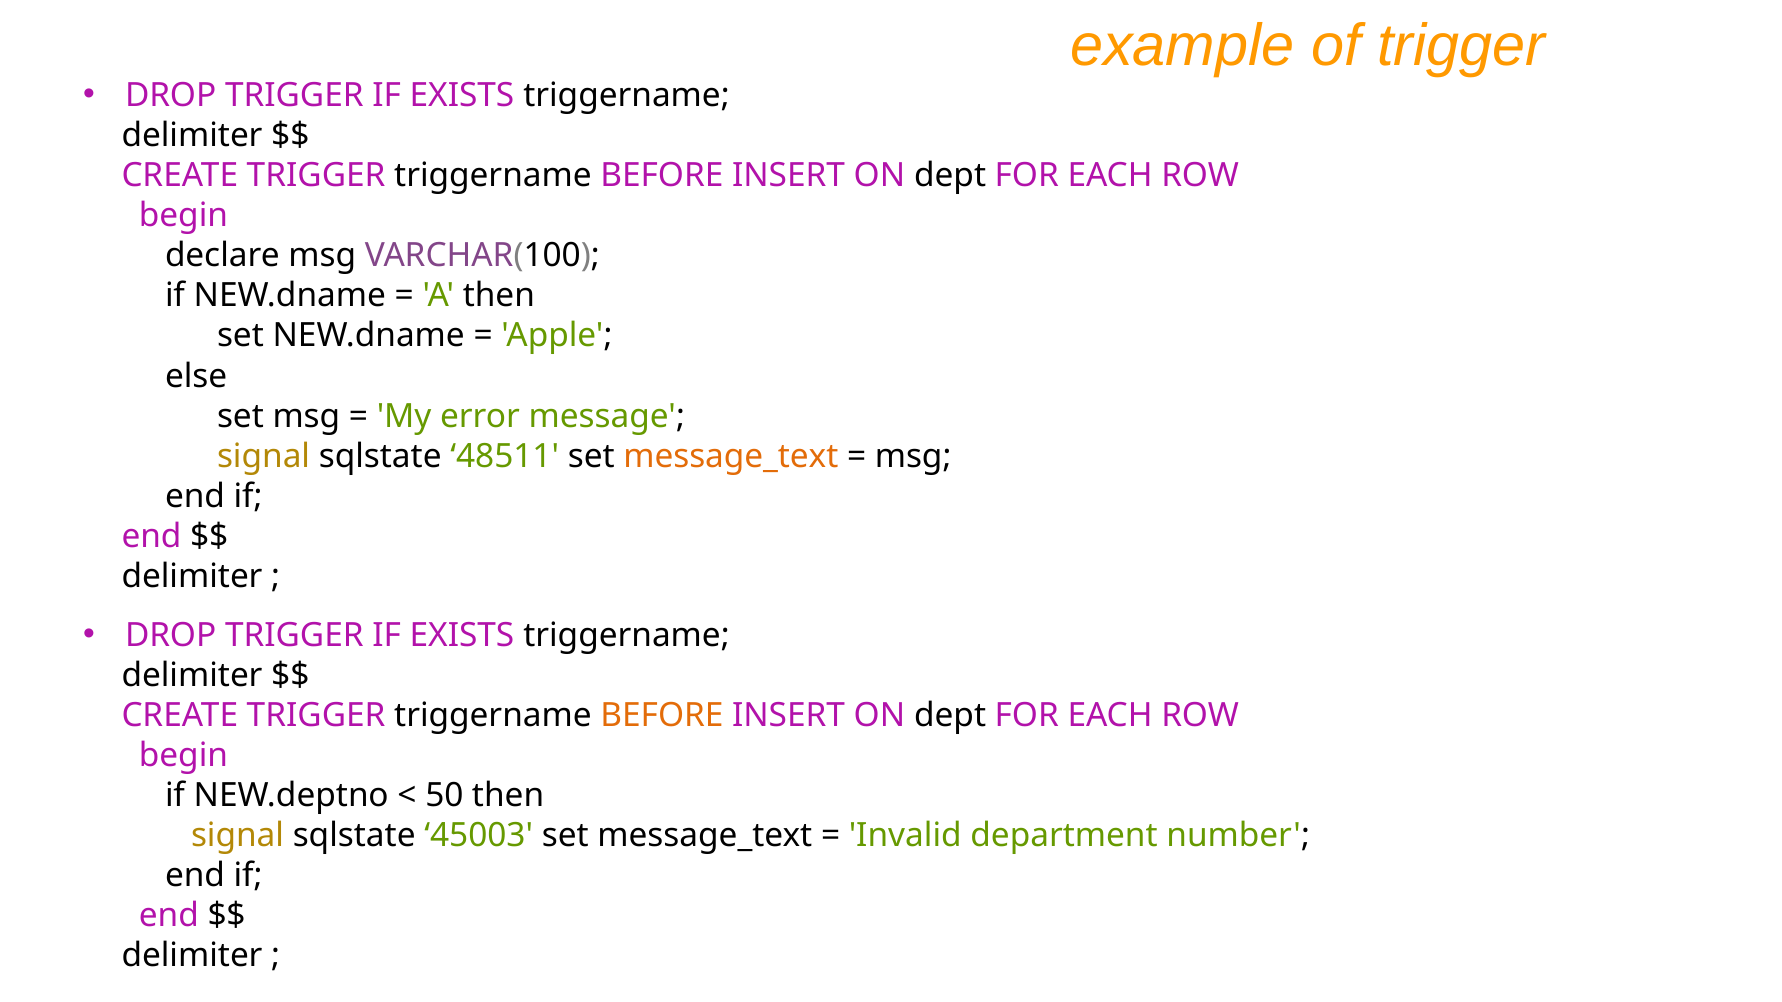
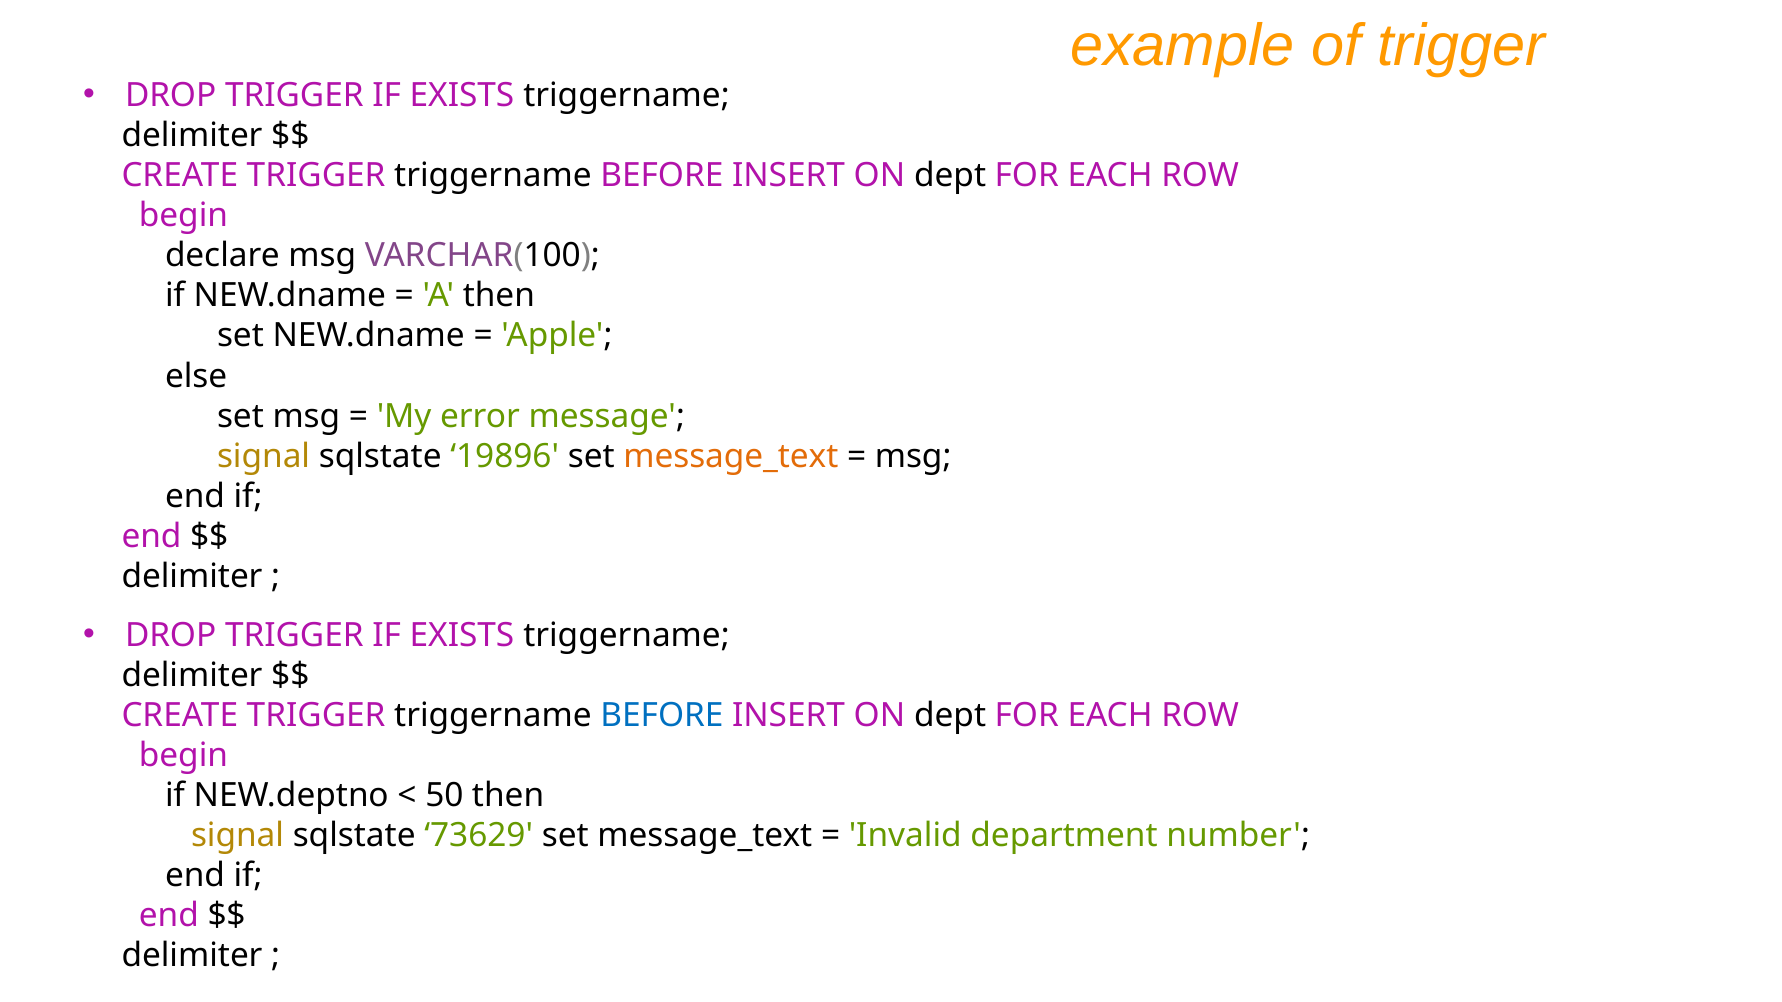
48511: 48511 -> 19896
BEFORE at (662, 716) colour: orange -> blue
45003: 45003 -> 73629
